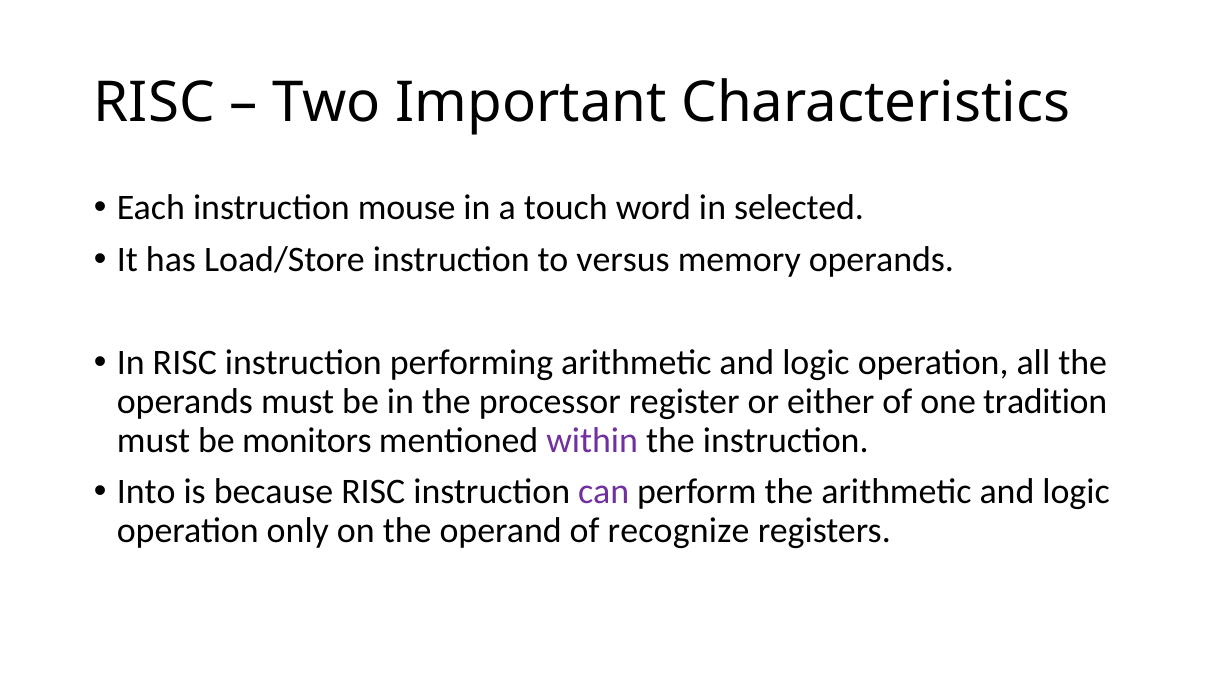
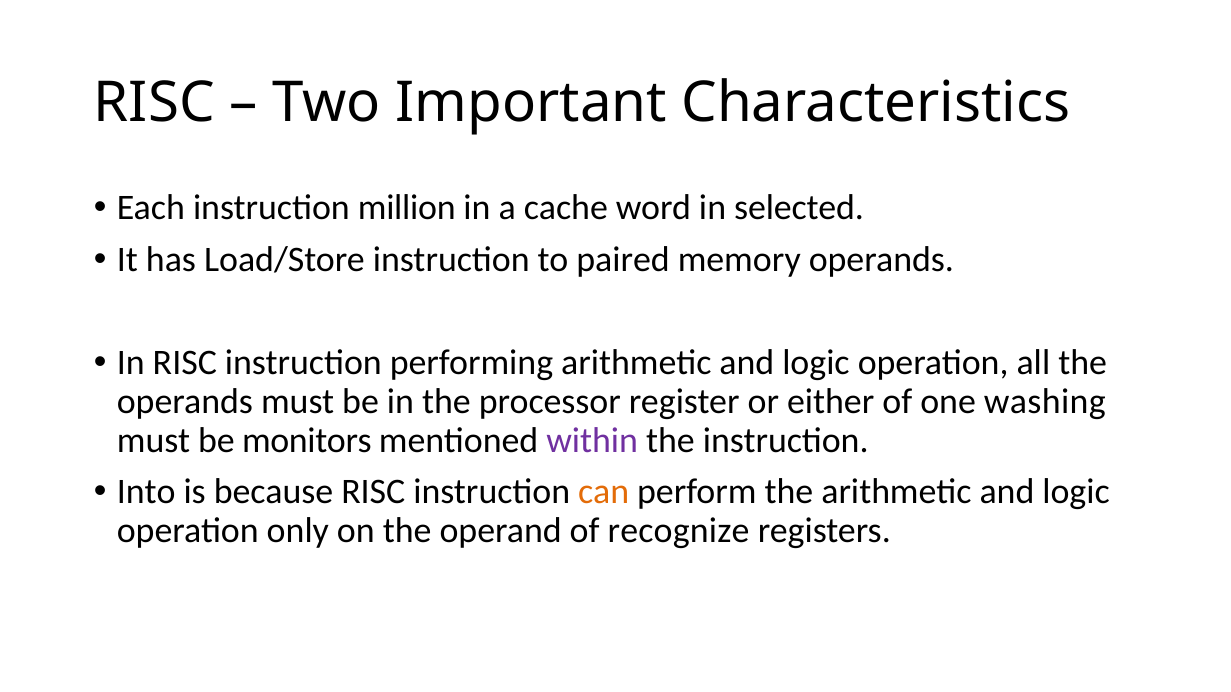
mouse: mouse -> million
touch: touch -> cache
versus: versus -> paired
tradition: tradition -> washing
can colour: purple -> orange
